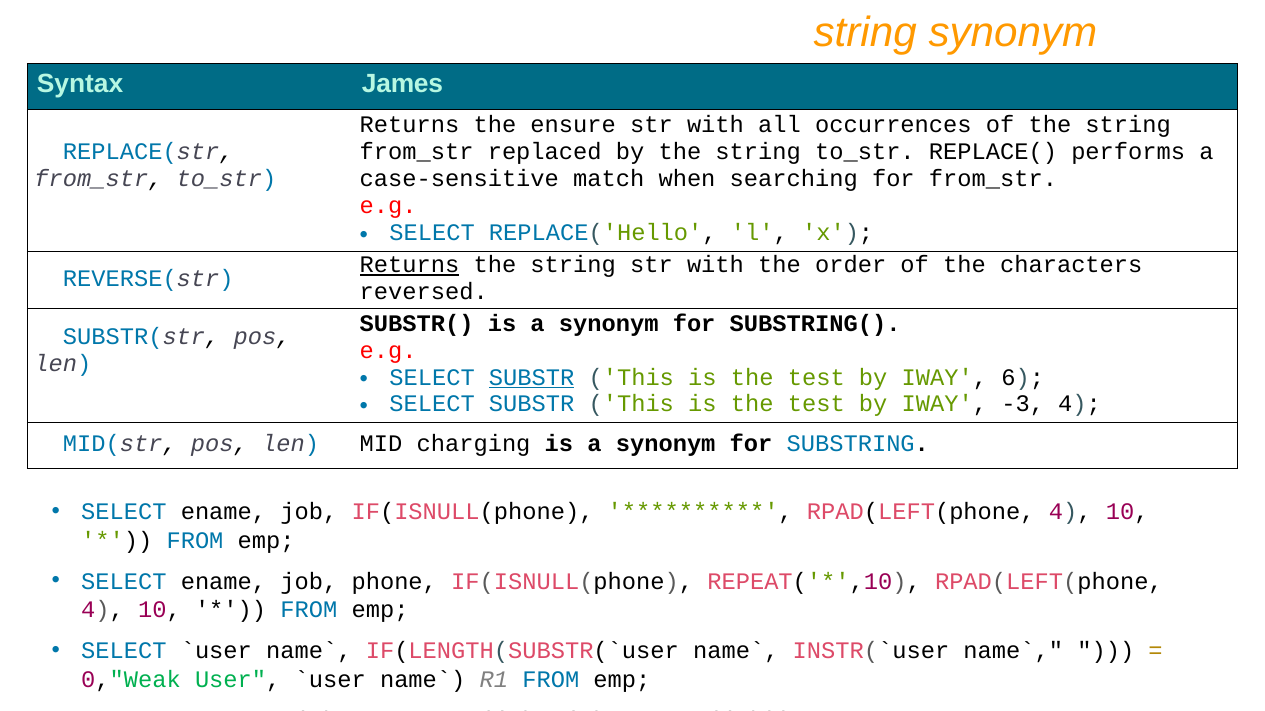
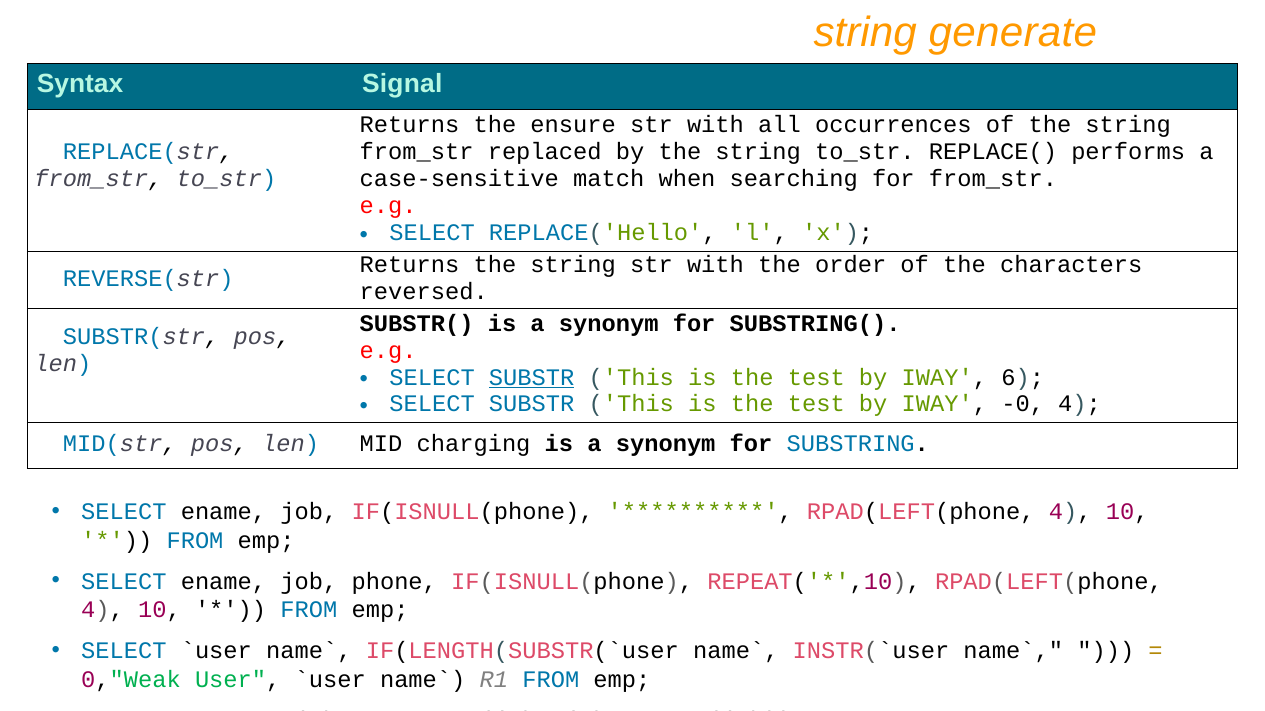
string synonym: synonym -> generate
James: James -> Signal
Returns at (410, 265) underline: present -> none
-3: -3 -> -0
